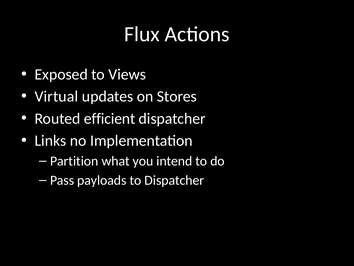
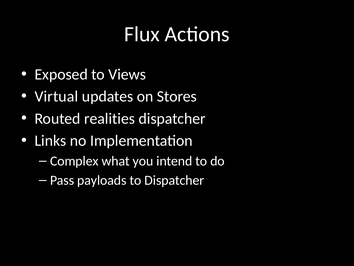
efficient: efficient -> realities
Partition: Partition -> Complex
